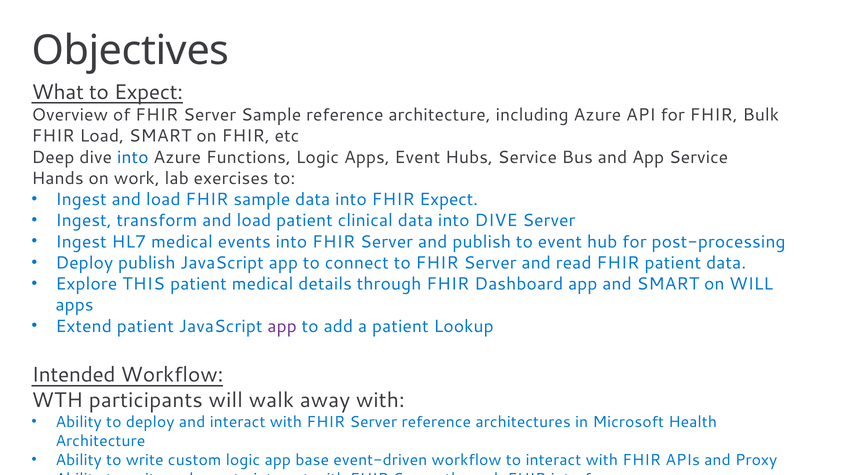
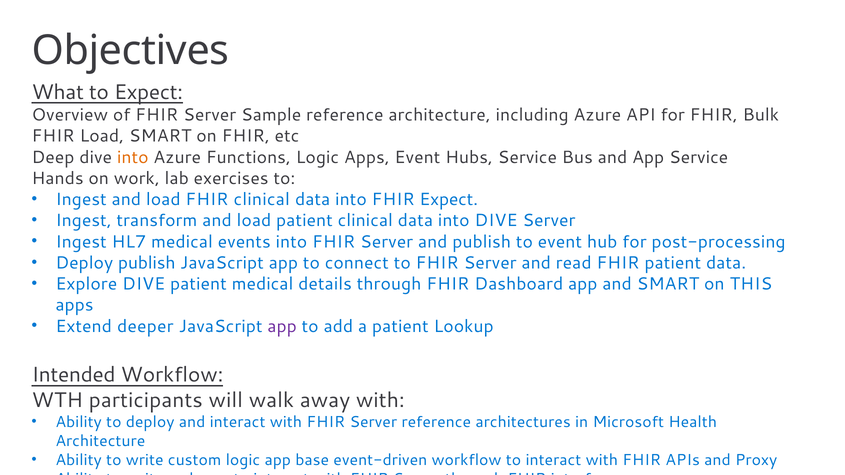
into at (133, 157) colour: blue -> orange
FHIR sample: sample -> clinical
Explore THIS: THIS -> DIVE
on WILL: WILL -> THIS
Extend patient: patient -> deeper
